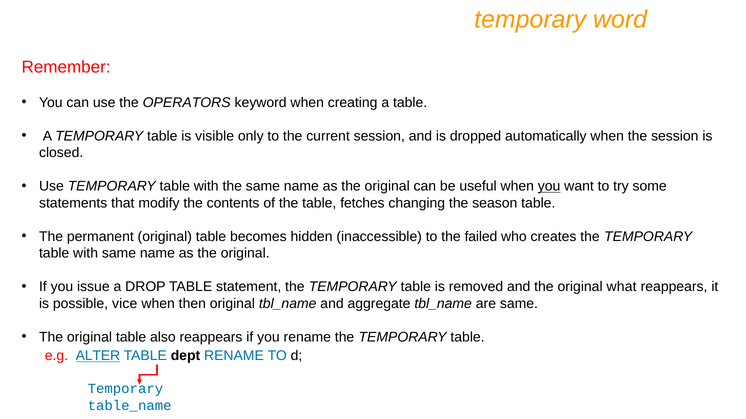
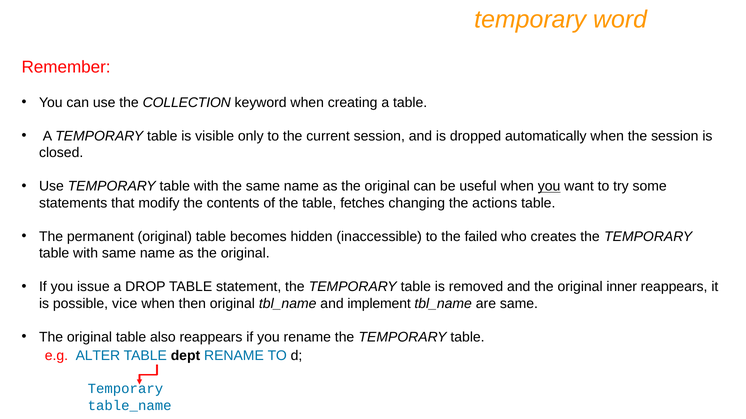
OPERATORS: OPERATORS -> COLLECTION
season: season -> actions
what: what -> inner
aggregate: aggregate -> implement
ALTER underline: present -> none
